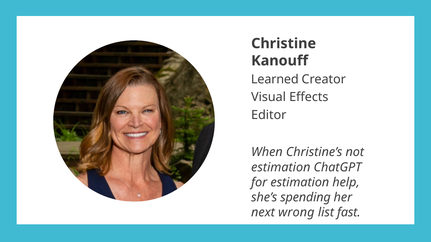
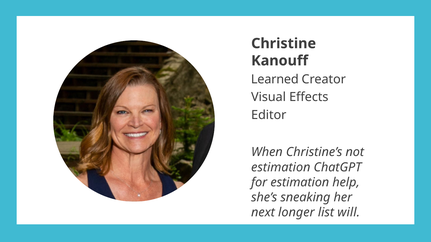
spending: spending -> sneaking
wrong: wrong -> longer
fast: fast -> will
